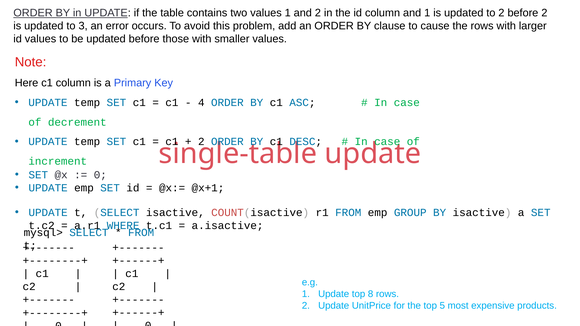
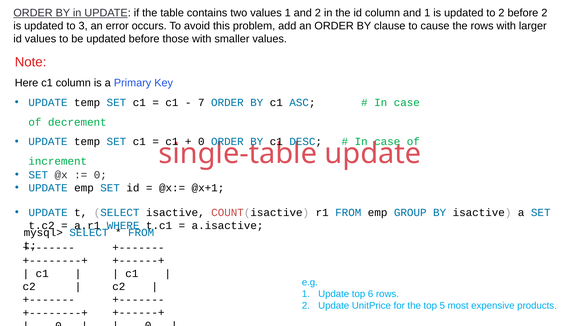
4: 4 -> 7
2 at (201, 142): 2 -> 0
top 8: 8 -> 6
